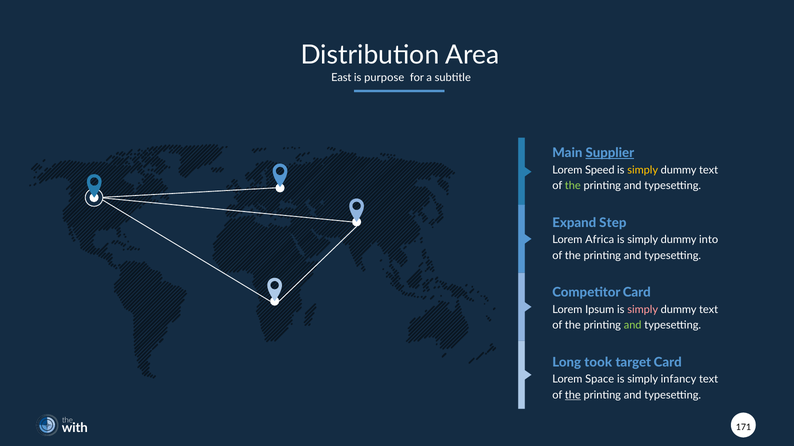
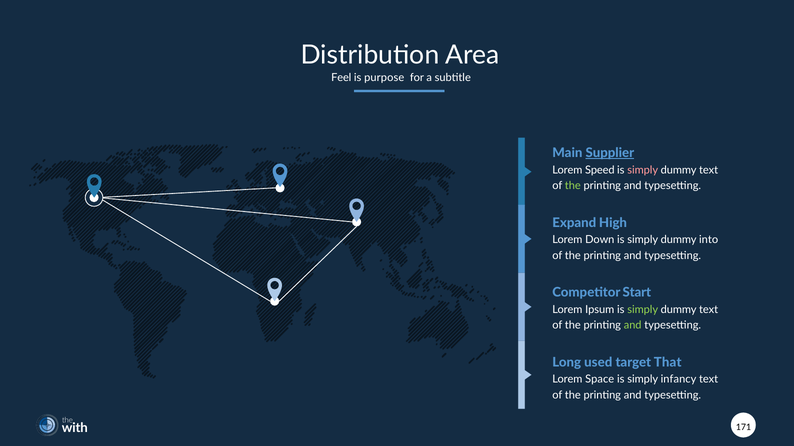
East: East -> Feel
simply at (643, 170) colour: yellow -> pink
Step: Step -> High
Africa: Africa -> Down
Competitor Card: Card -> Start
simply at (643, 310) colour: pink -> light green
took: took -> used
target Card: Card -> That
the at (573, 396) underline: present -> none
